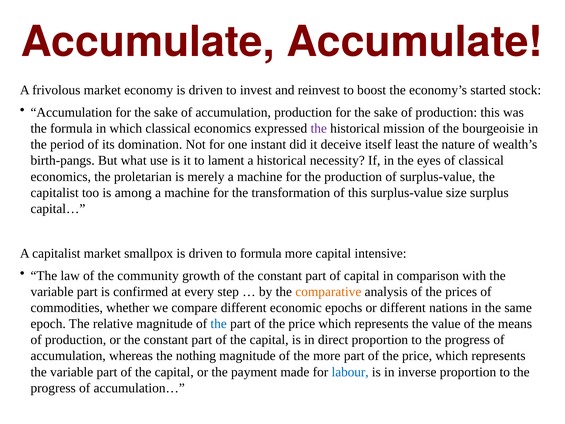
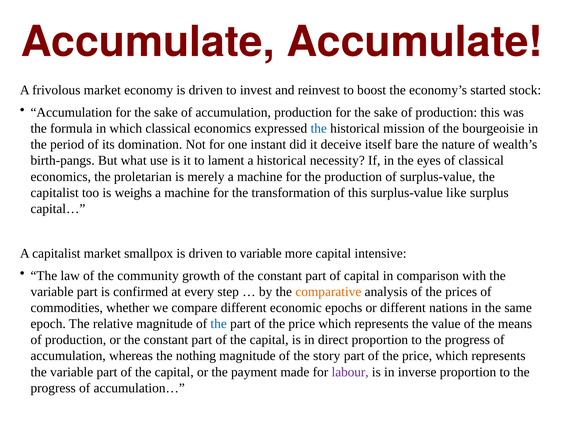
the at (319, 128) colour: purple -> blue
least: least -> bare
among: among -> weighs
size: size -> like
to formula: formula -> variable
the more: more -> story
labour colour: blue -> purple
